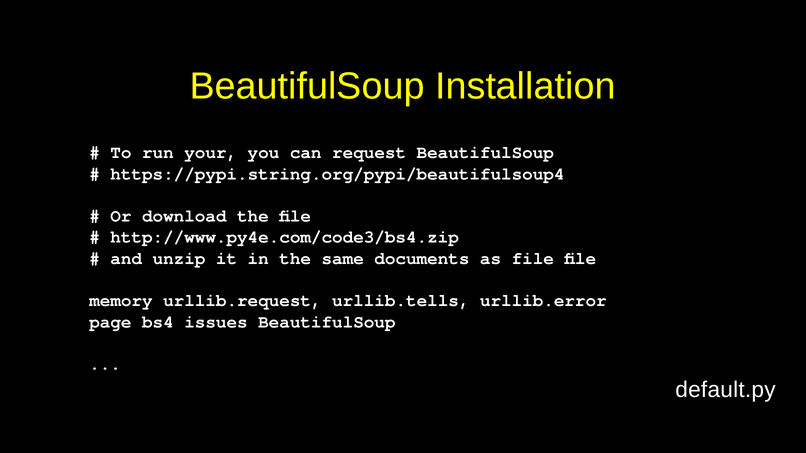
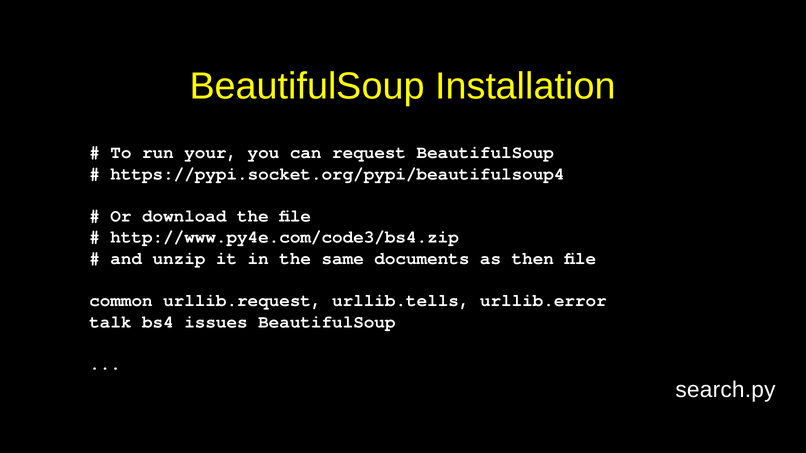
https://pypi.string.org/pypi/beautifulsoup4: https://pypi.string.org/pypi/beautifulsoup4 -> https://pypi.socket.org/pypi/beautifulsoup4
as file: file -> then
memory: memory -> common
page: page -> talk
default.py: default.py -> search.py
